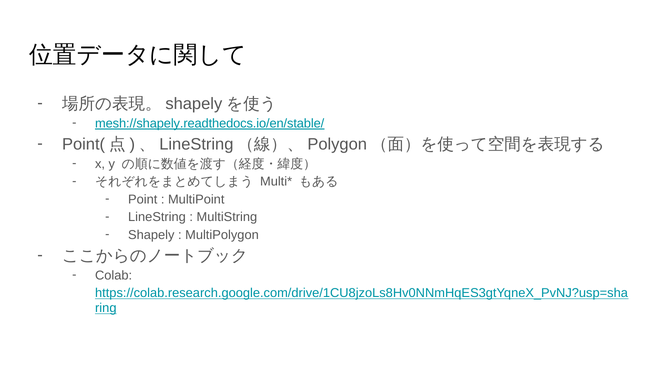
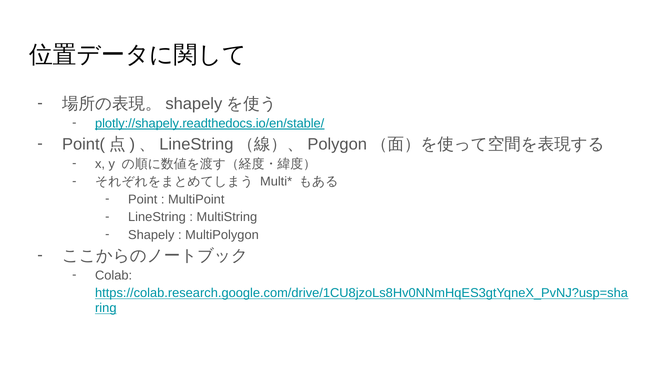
mesh://shapely.readthedocs.io/en/stable/: mesh://shapely.readthedocs.io/en/stable/ -> plotly://shapely.readthedocs.io/en/stable/
